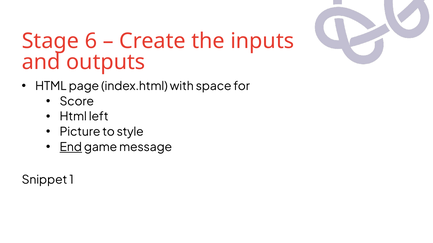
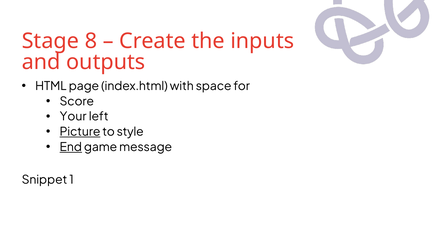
6: 6 -> 8
Html at (73, 117): Html -> Your
Picture underline: none -> present
